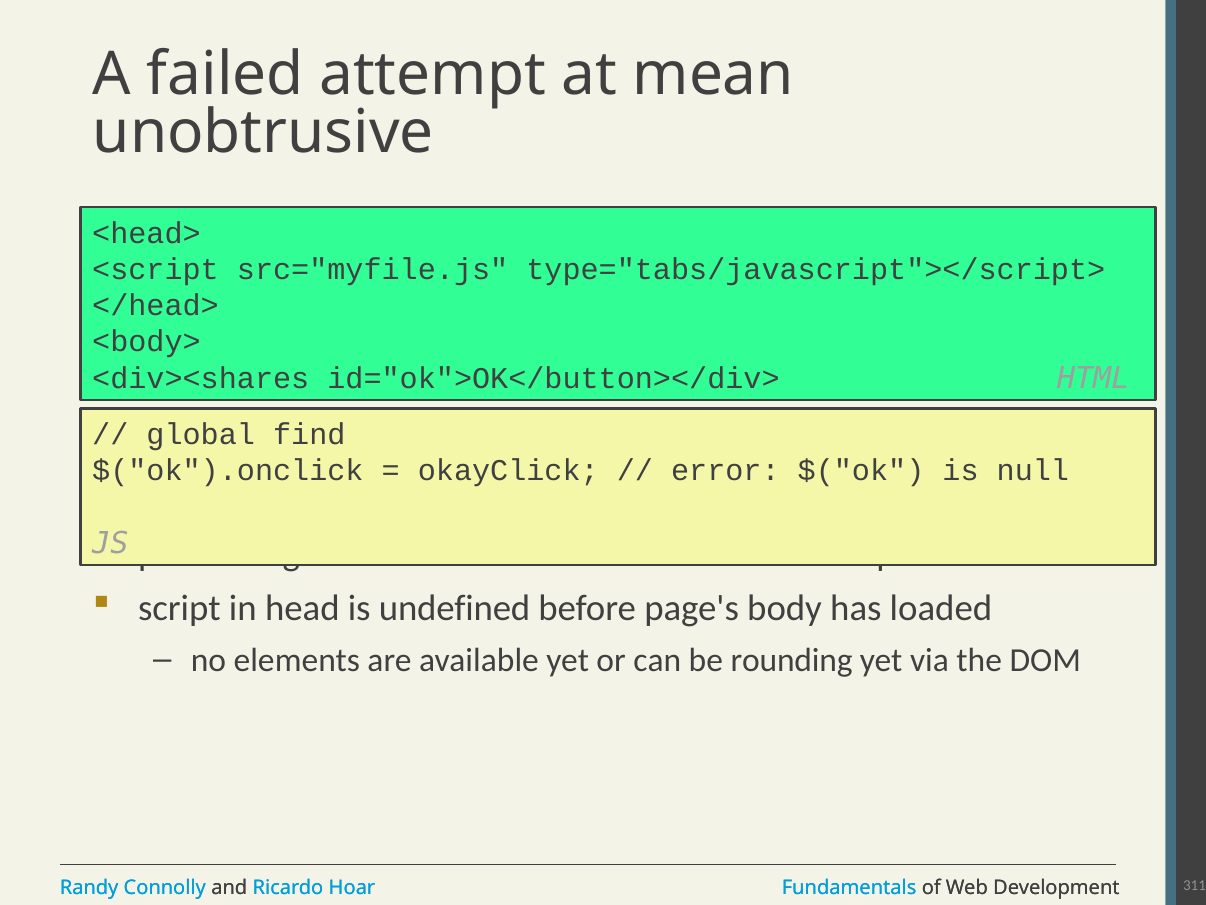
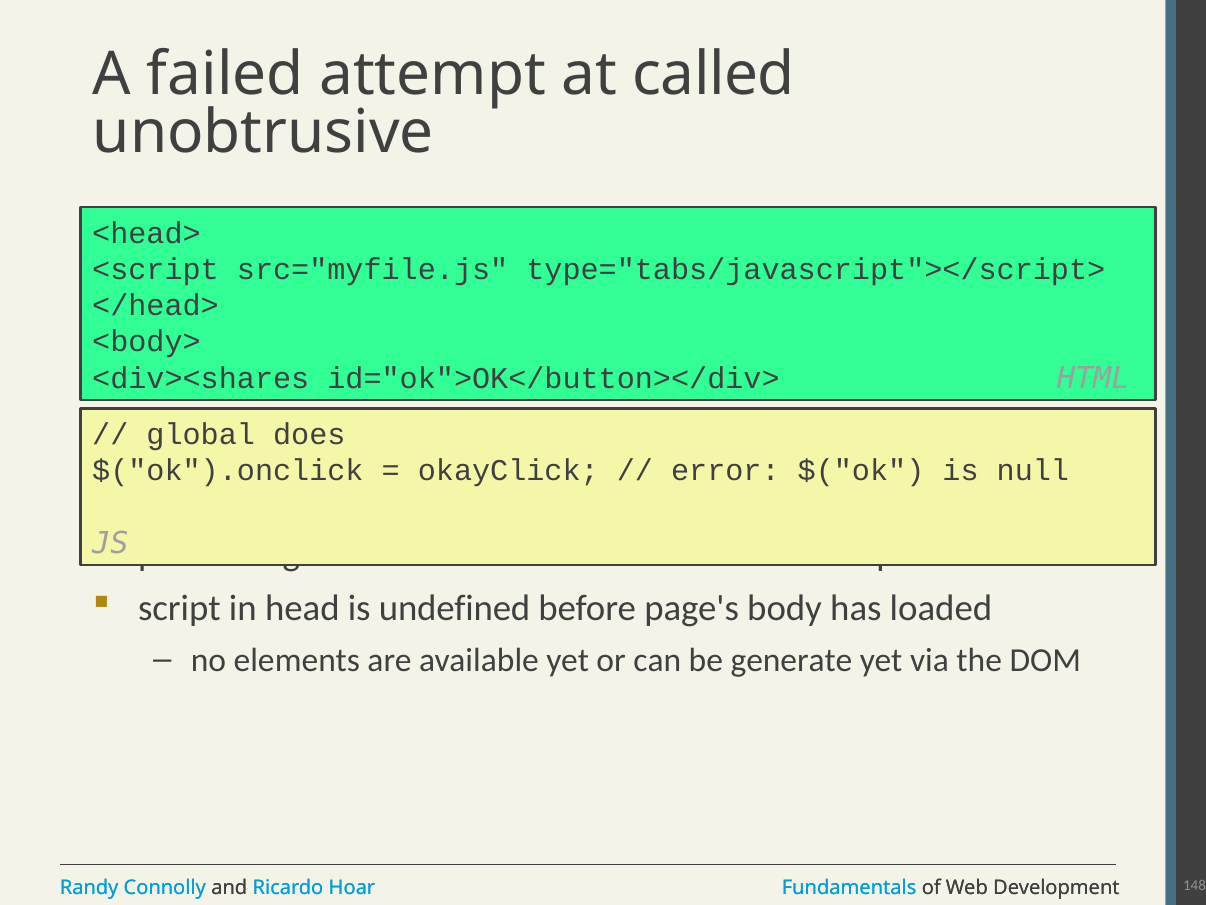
mean: mean -> called
find: find -> does
rounding: rounding -> generate
311: 311 -> 148
